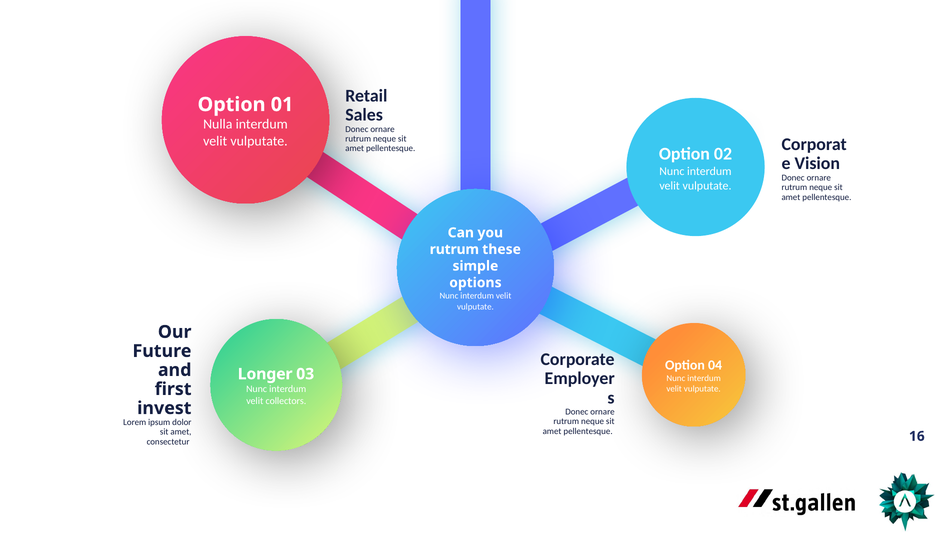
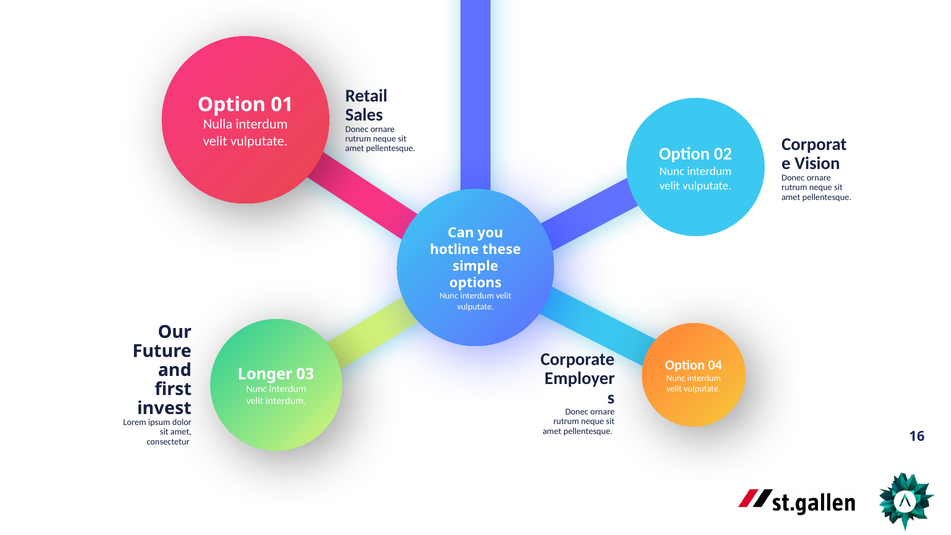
rutrum at (454, 249): rutrum -> hotline
velit collectors: collectors -> interdum
